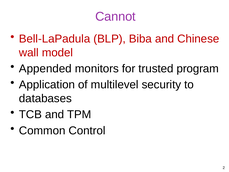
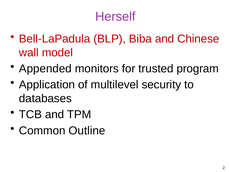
Cannot: Cannot -> Herself
Control: Control -> Outline
